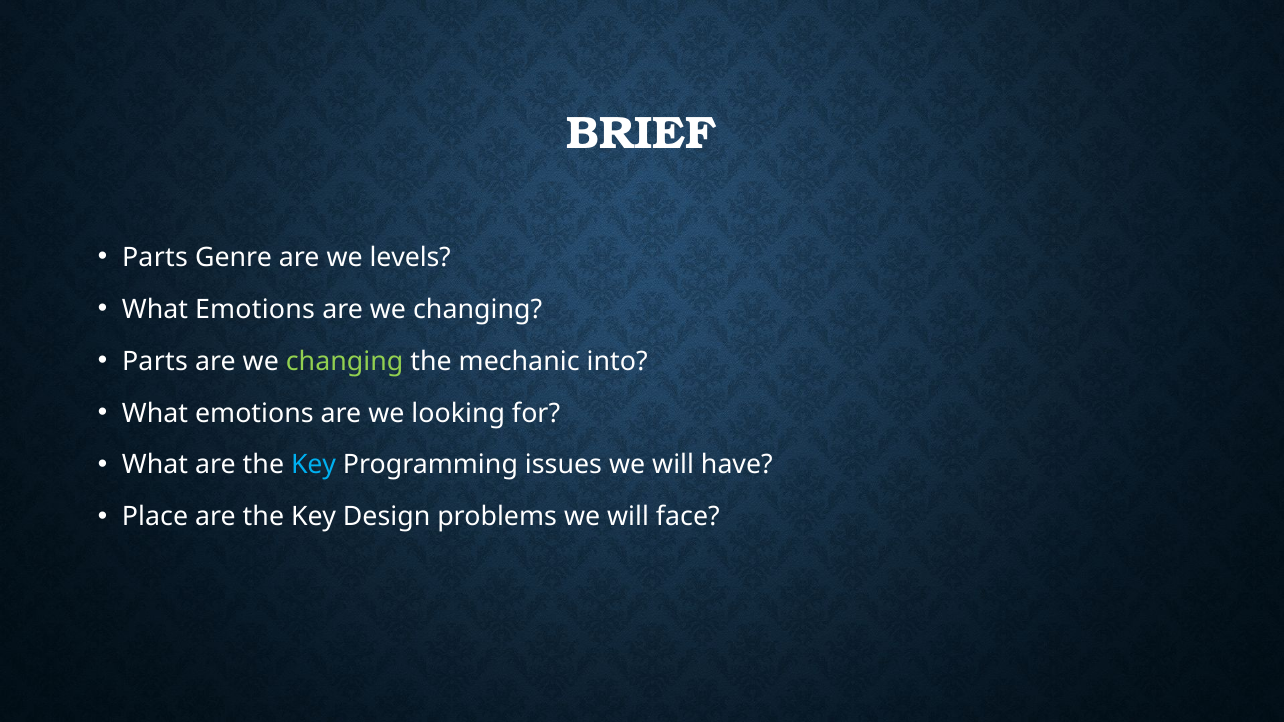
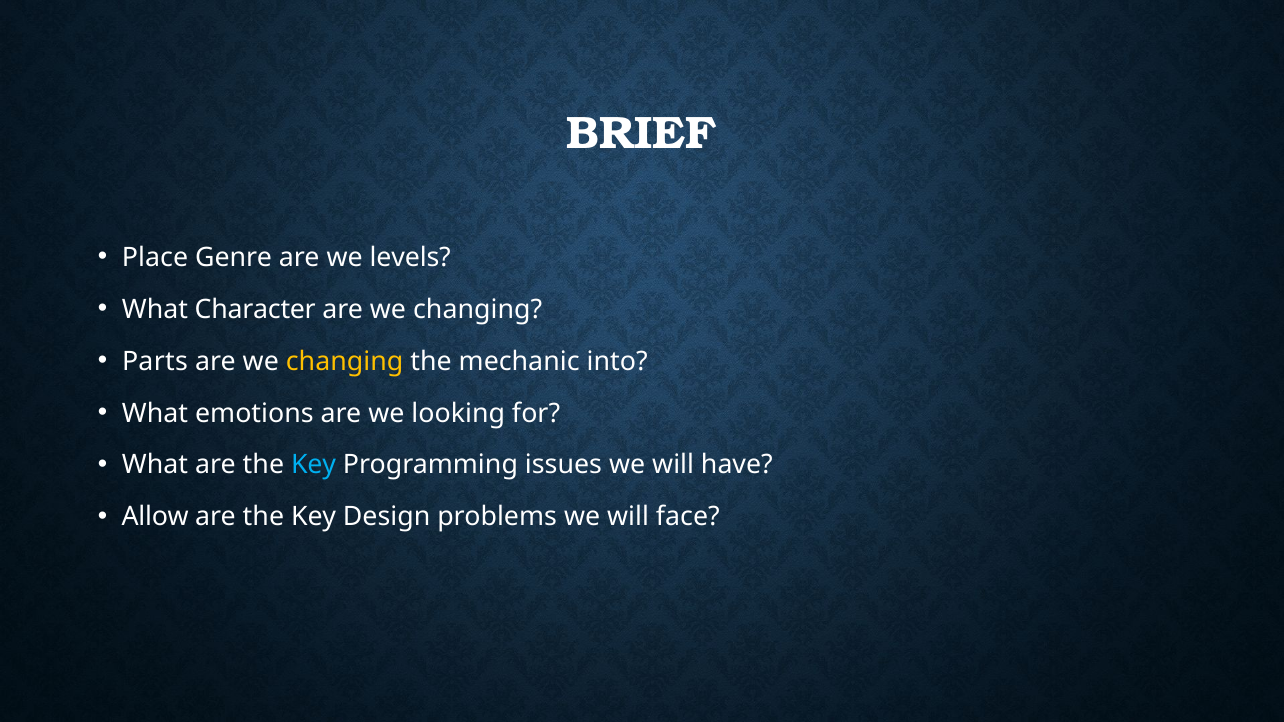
Parts at (155, 258): Parts -> Place
Emotions at (255, 310): Emotions -> Character
changing at (345, 362) colour: light green -> yellow
Place: Place -> Allow
